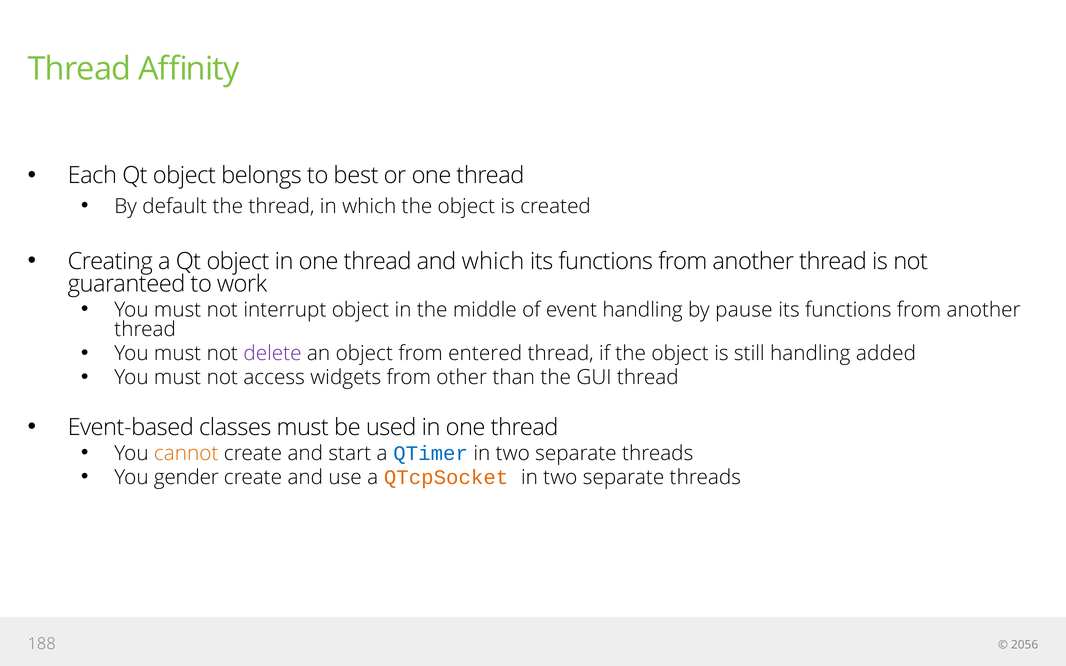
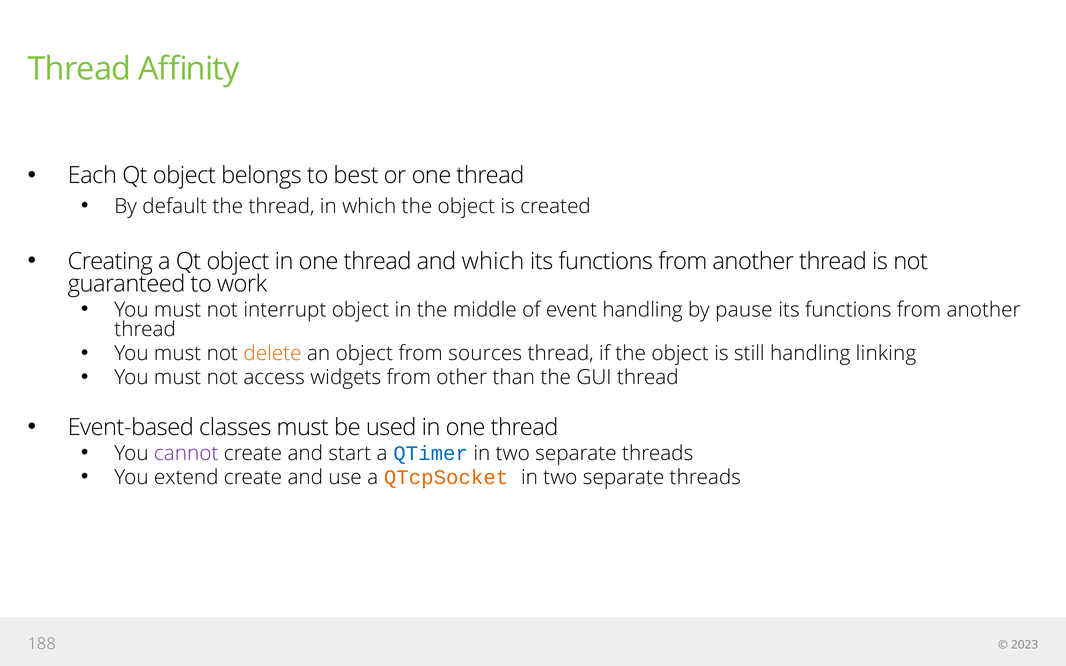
delete colour: purple -> orange
entered: entered -> sources
added: added -> linking
cannot colour: orange -> purple
gender: gender -> extend
2056: 2056 -> 2023
